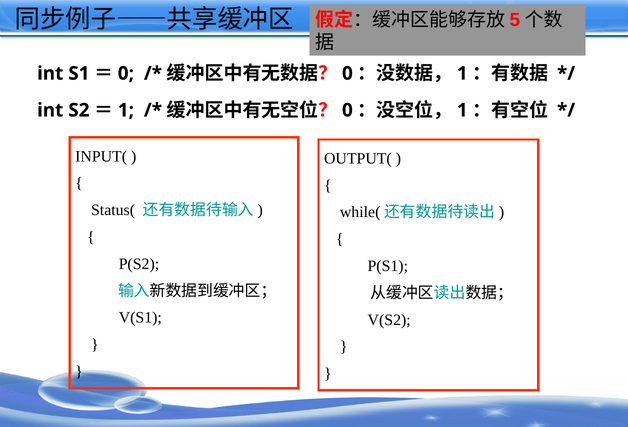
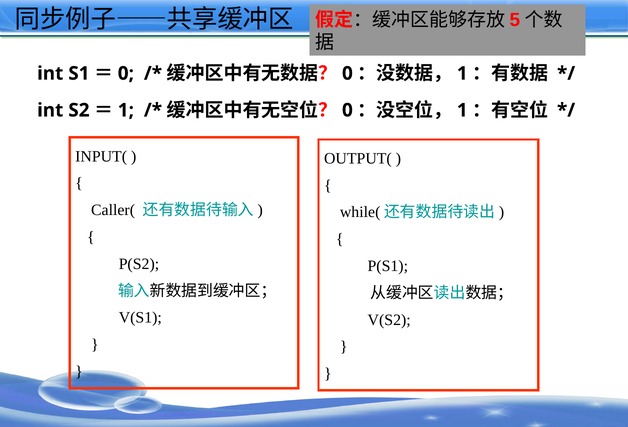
Status(: Status( -> Caller(
